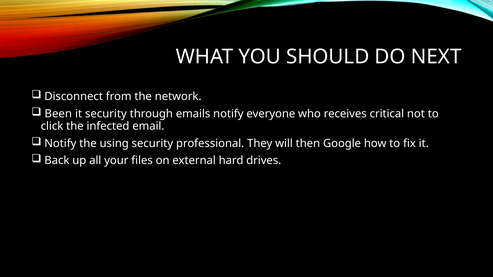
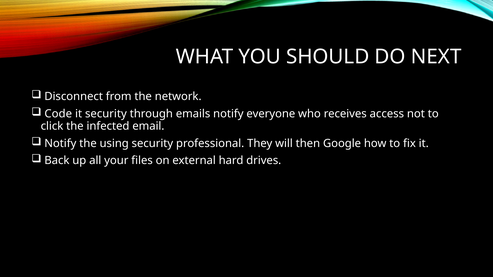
Been: Been -> Code
critical: critical -> access
